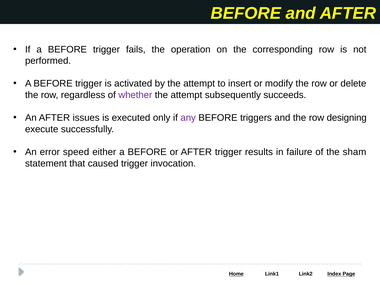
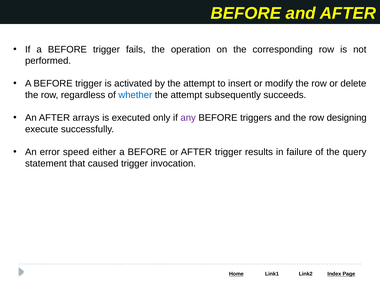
whether colour: purple -> blue
issues: issues -> arrays
sham: sham -> query
